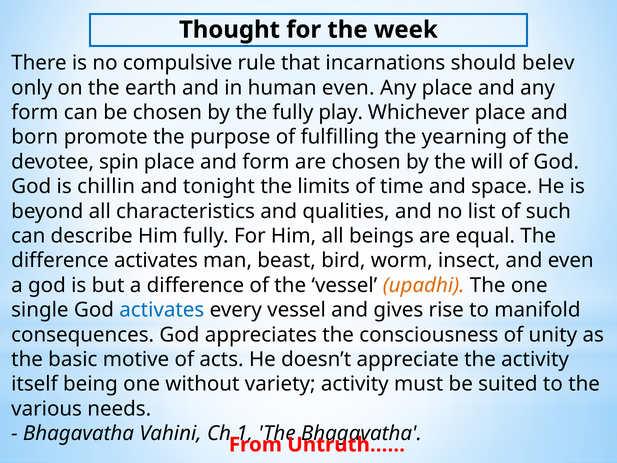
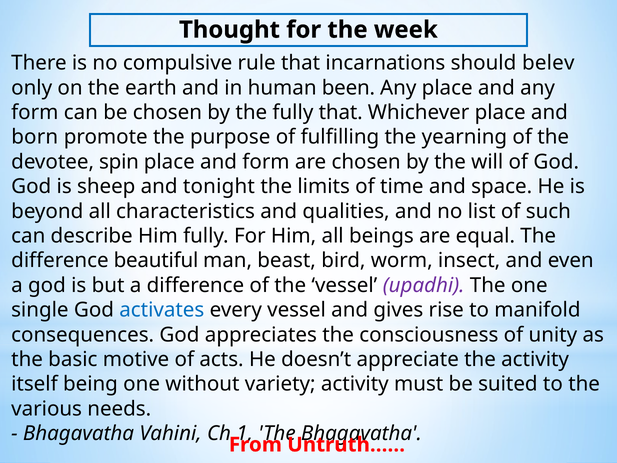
human even: even -> been
fully play: play -> that
chillin: chillin -> sheep
difference activates: activates -> beautiful
upadhi colour: orange -> purple
